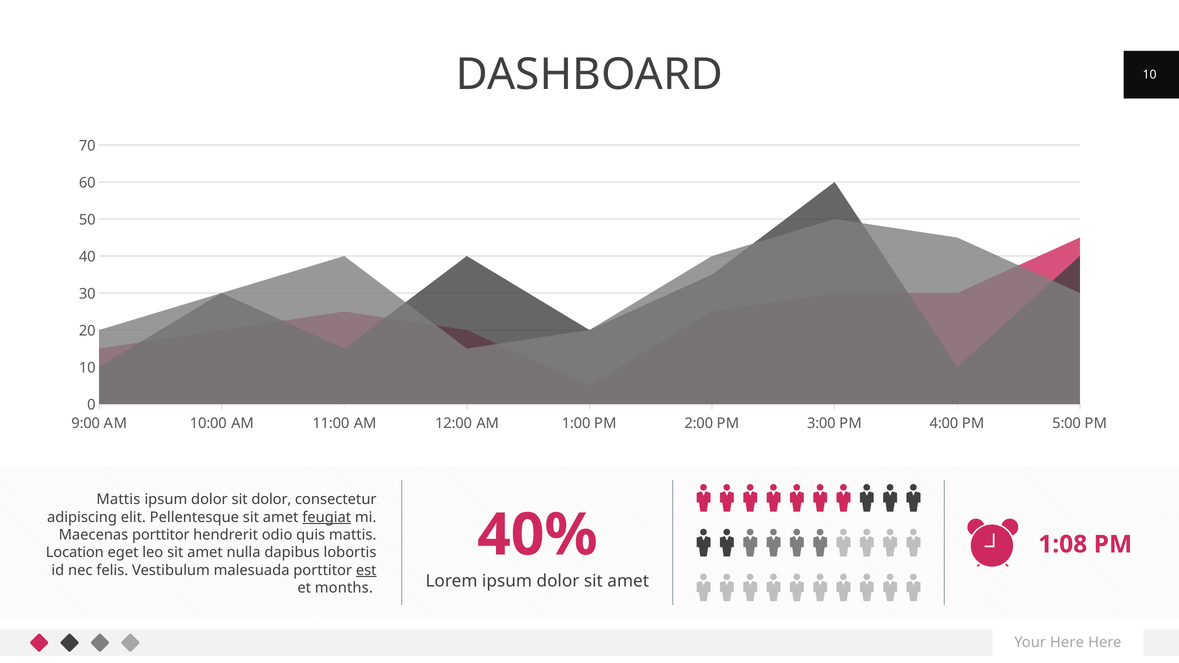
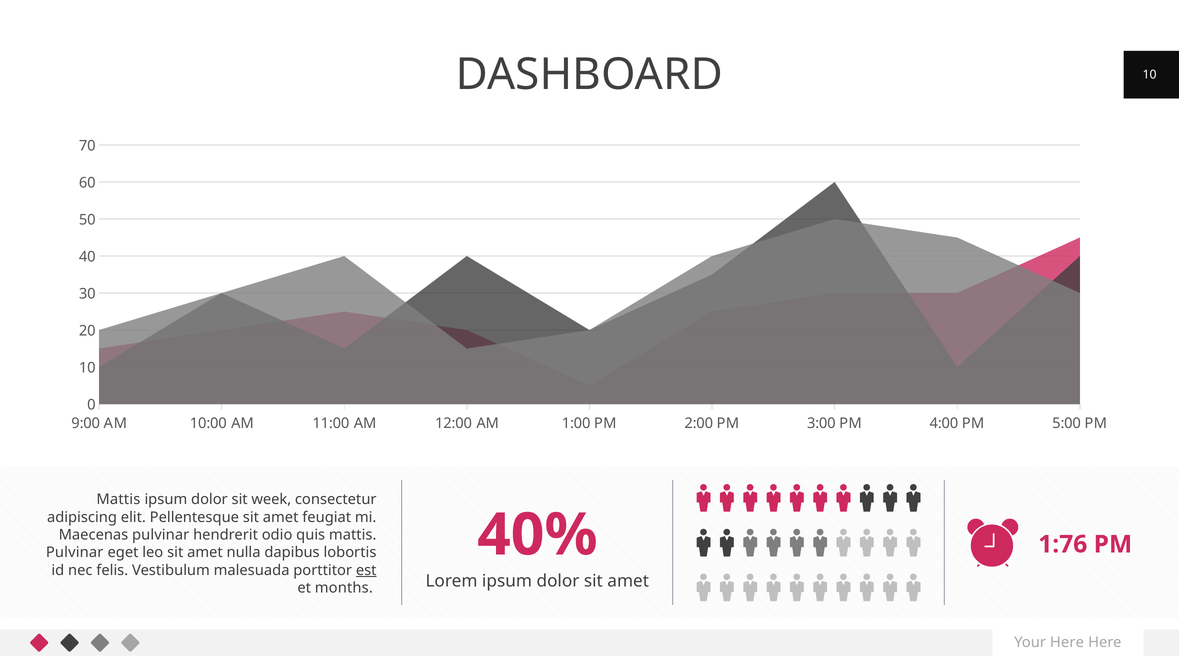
sit dolor: dolor -> week
feugiat underline: present -> none
Maecenas porttitor: porttitor -> pulvinar
1:08: 1:08 -> 1:76
Location at (75, 553): Location -> Pulvinar
